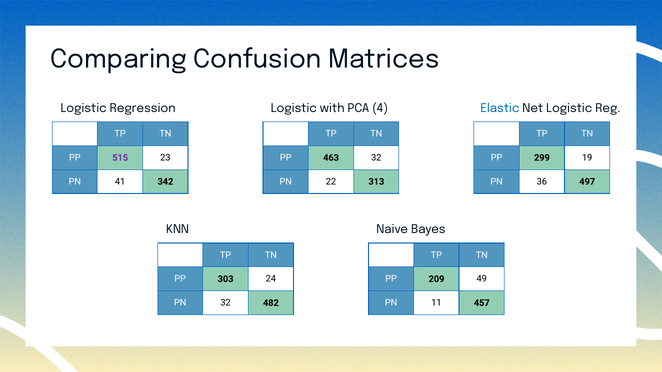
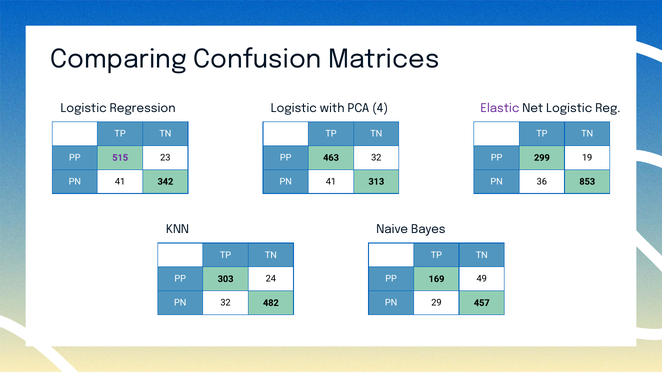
Elastic colour: blue -> purple
22 at (331, 182): 22 -> 41
497: 497 -> 853
209: 209 -> 169
11: 11 -> 29
